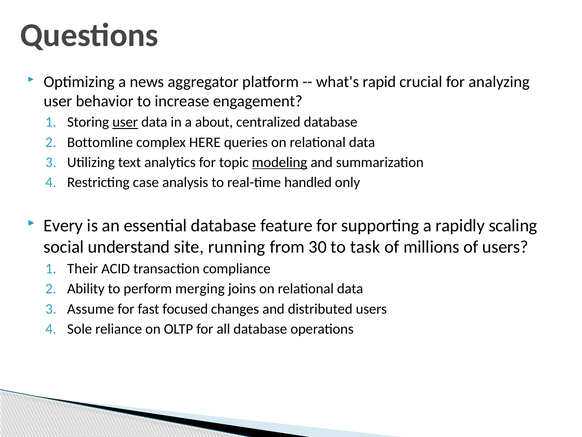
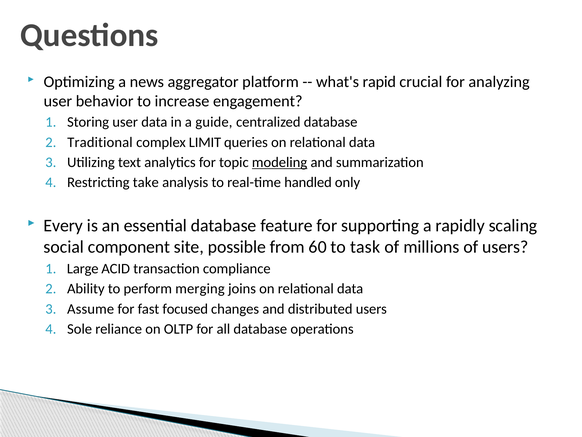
user at (125, 122) underline: present -> none
about: about -> guide
Bottomline: Bottomline -> Traditional
HERE: HERE -> LIMIT
case: case -> take
understand: understand -> component
running: running -> possible
30: 30 -> 60
Their: Their -> Large
